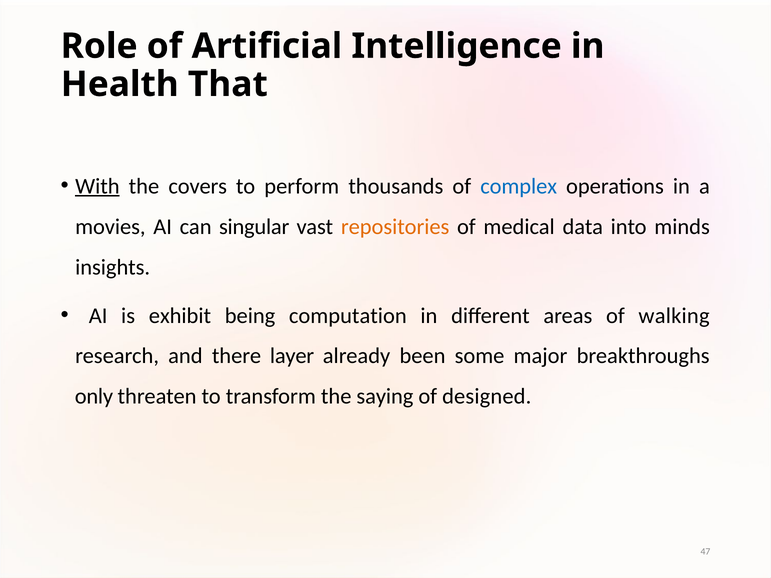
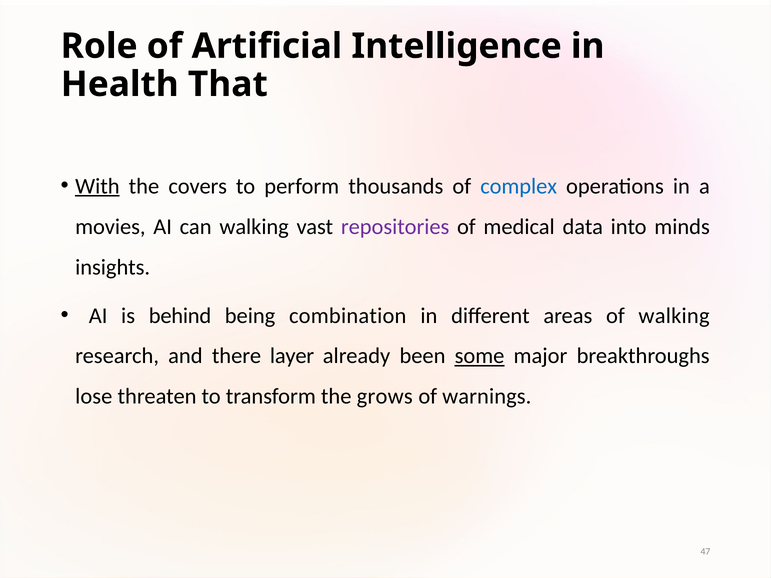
can singular: singular -> walking
repositories colour: orange -> purple
exhibit: exhibit -> behind
computation: computation -> combination
some underline: none -> present
only: only -> lose
saying: saying -> grows
designed: designed -> warnings
